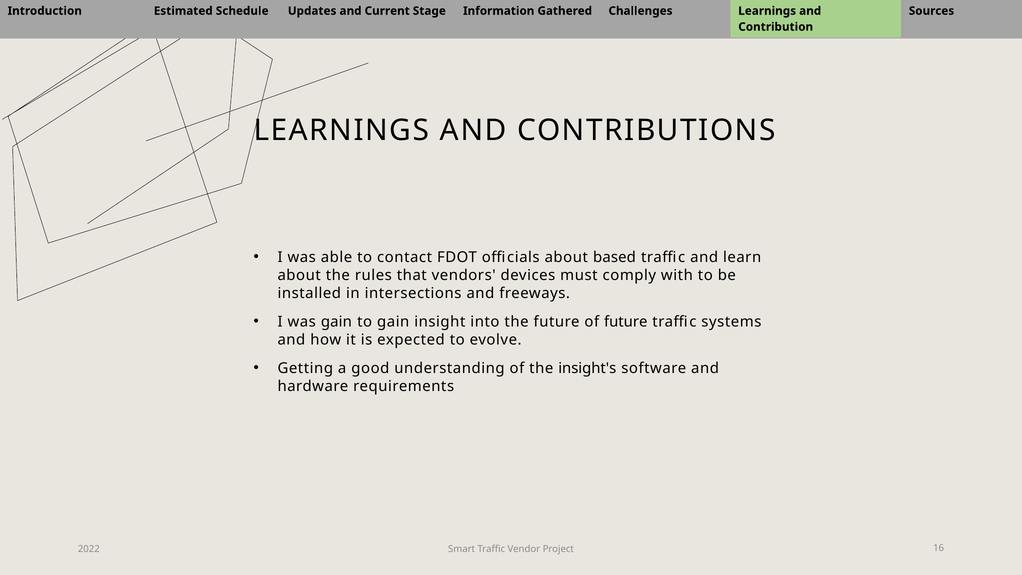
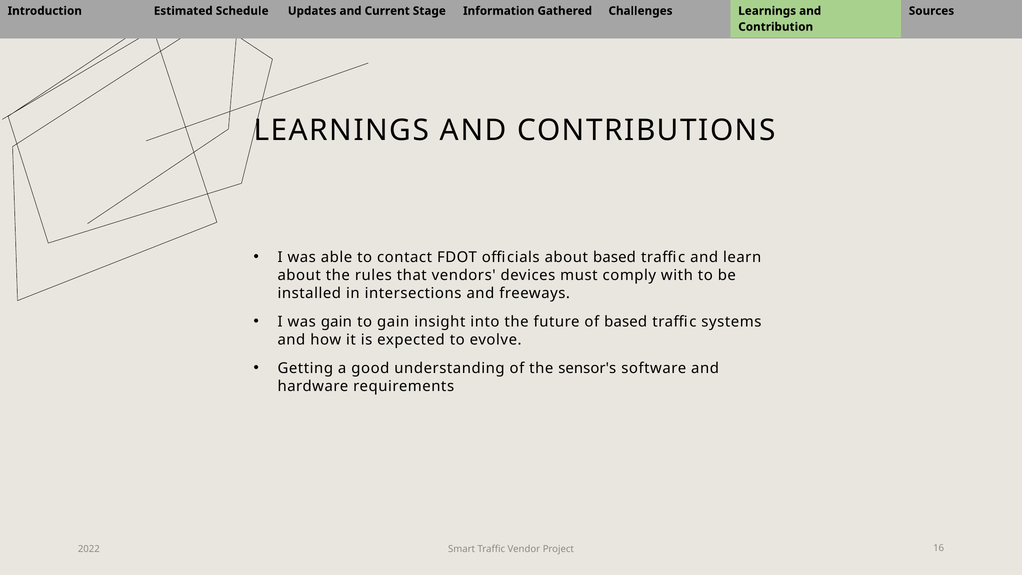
of future: future -> based
insight's: insight's -> sensor's
